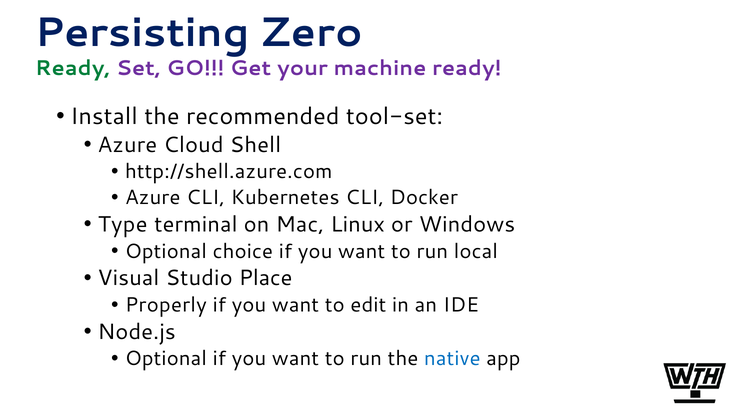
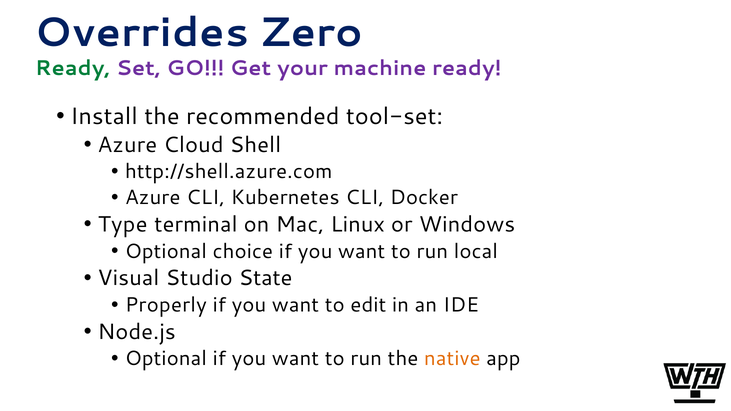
Persisting: Persisting -> Overrides
Place: Place -> State
native colour: blue -> orange
